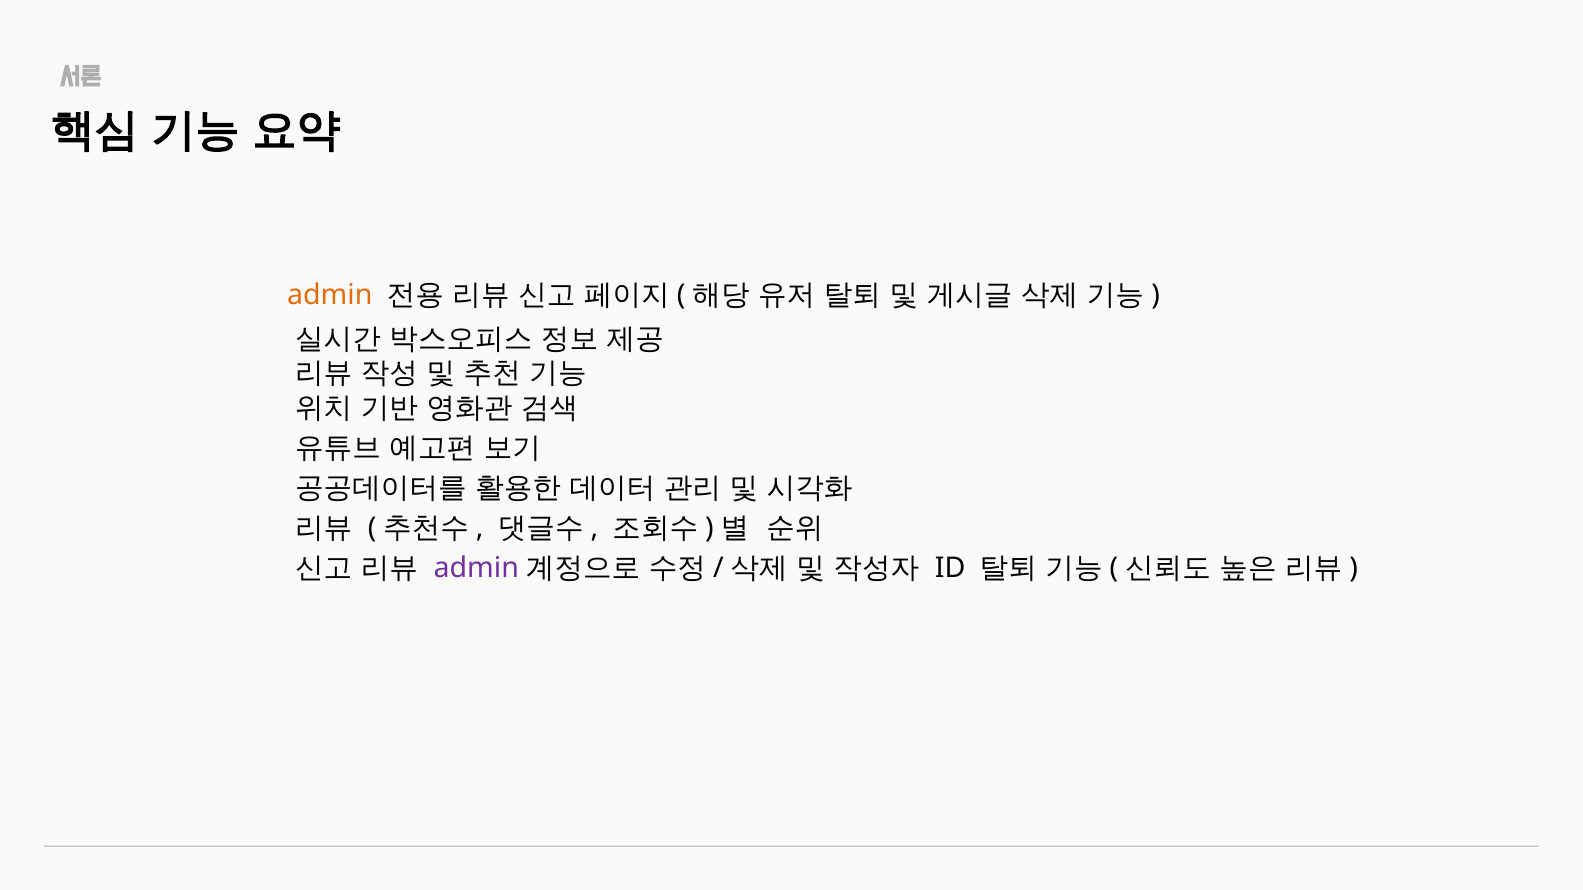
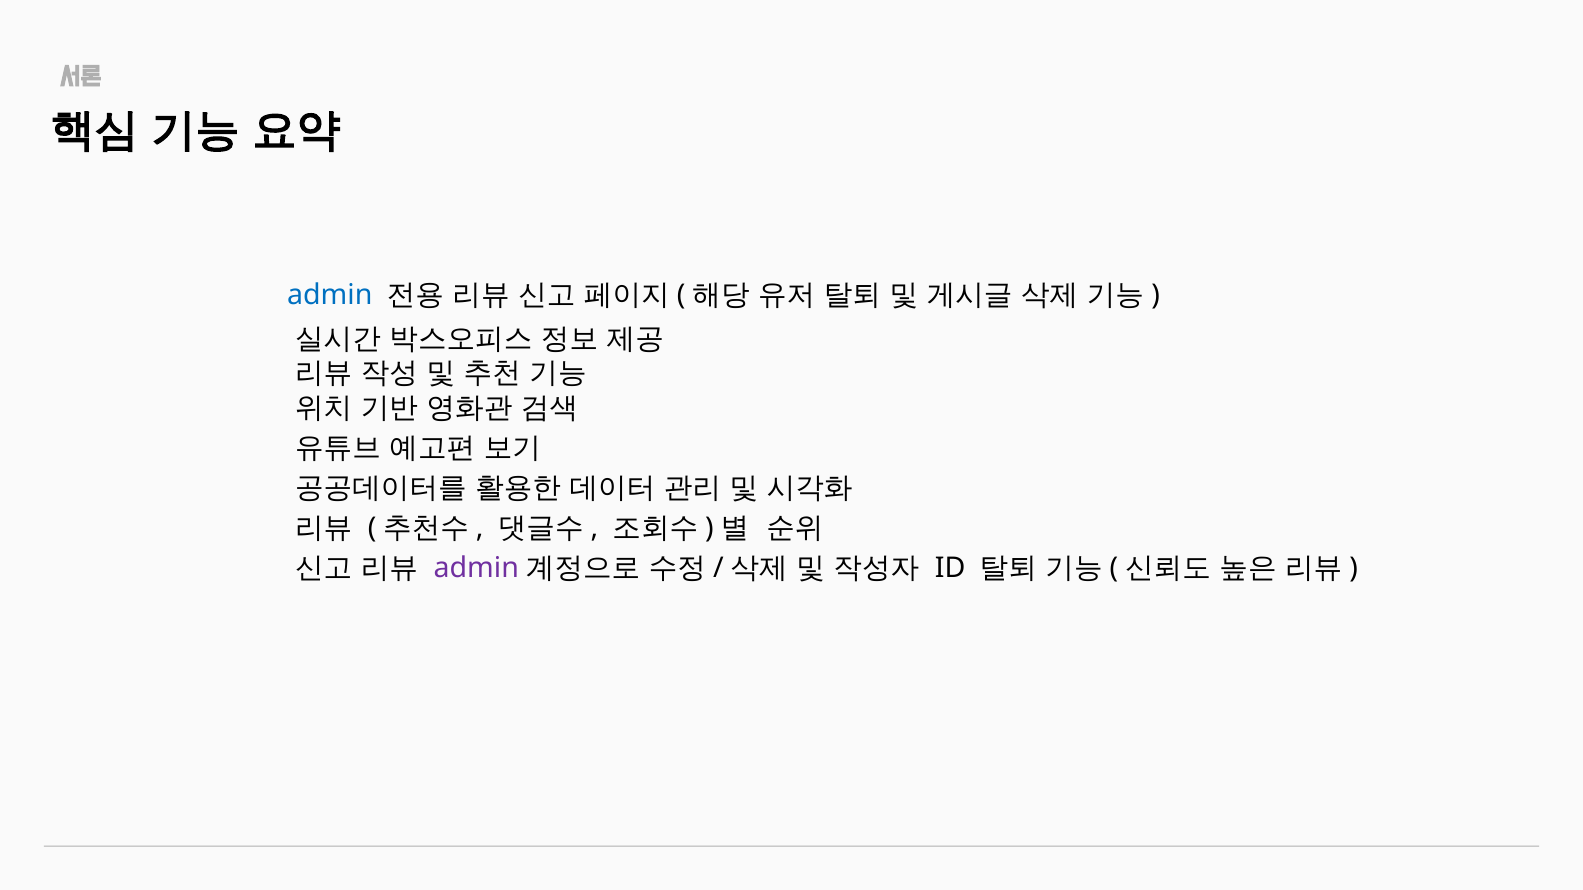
admin at (330, 295) colour: orange -> blue
